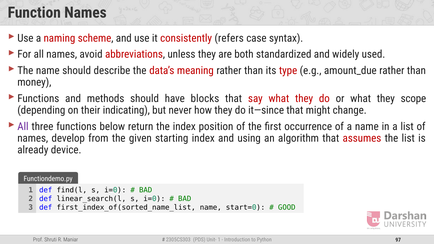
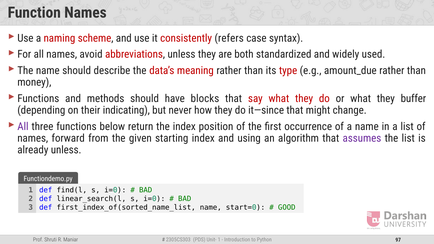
scope: scope -> buffer
develop: develop -> forward
assumes colour: red -> purple
already device: device -> unless
